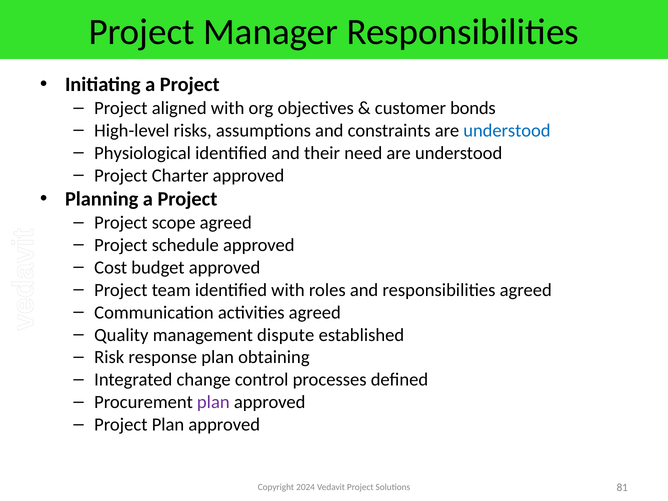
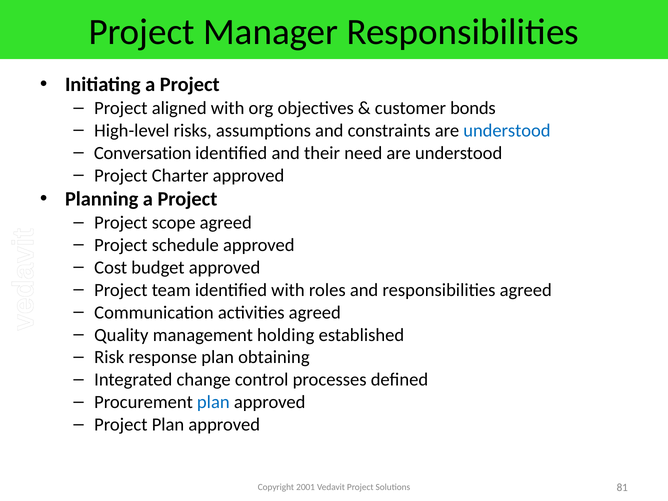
Physiological: Physiological -> Conversation
dispute: dispute -> holding
plan at (213, 402) colour: purple -> blue
2024: 2024 -> 2001
